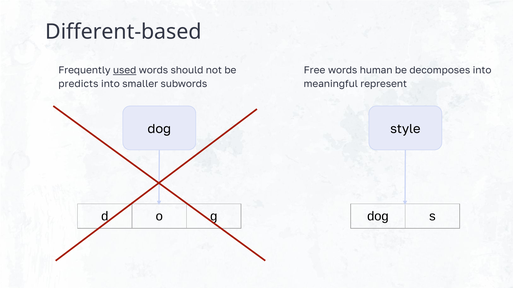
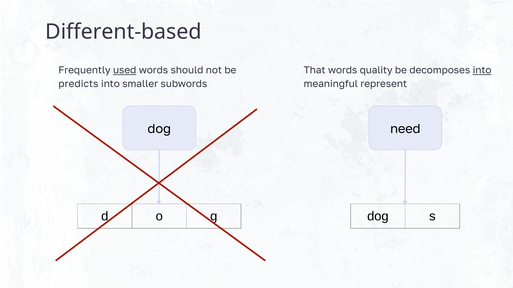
Free: Free -> That
human: human -> quality
into at (482, 70) underline: none -> present
style: style -> need
